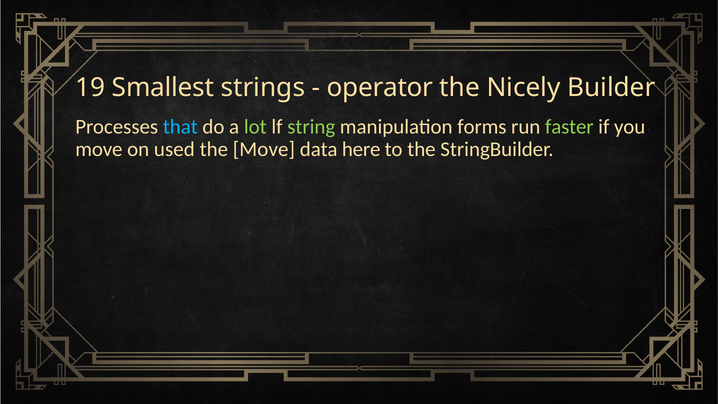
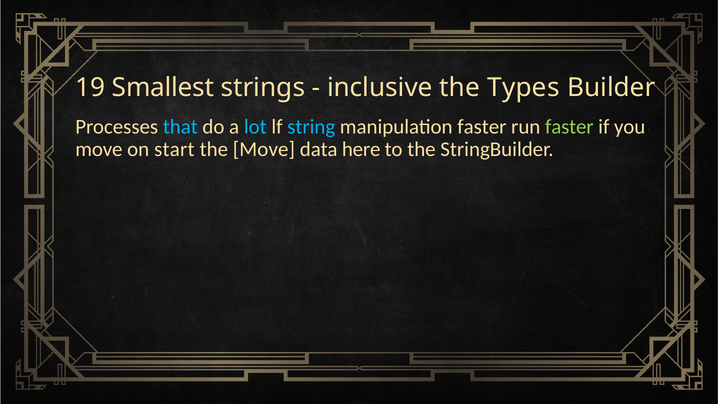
operator: operator -> inclusive
Nicely: Nicely -> Types
lot colour: light green -> light blue
string colour: light green -> light blue
manipulation forms: forms -> faster
used: used -> start
